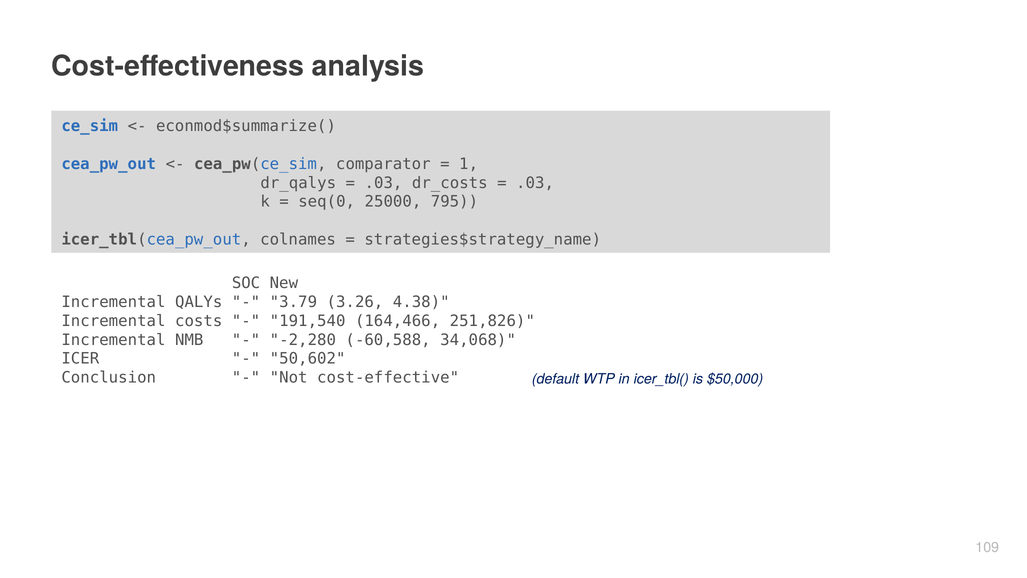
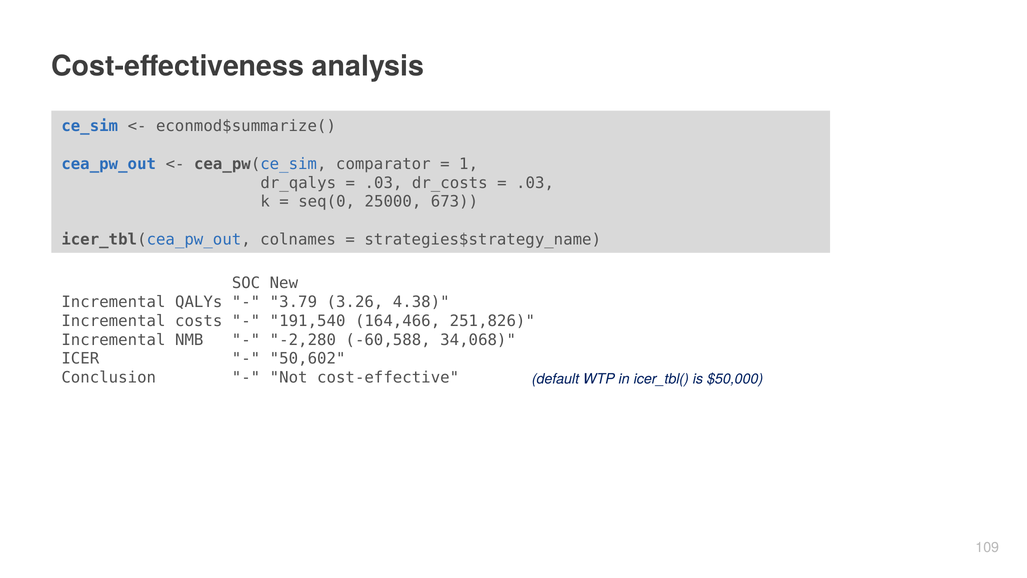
795: 795 -> 673
